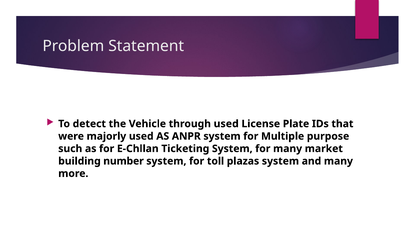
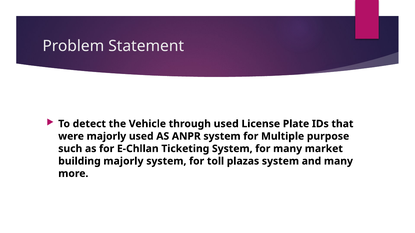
building number: number -> majorly
